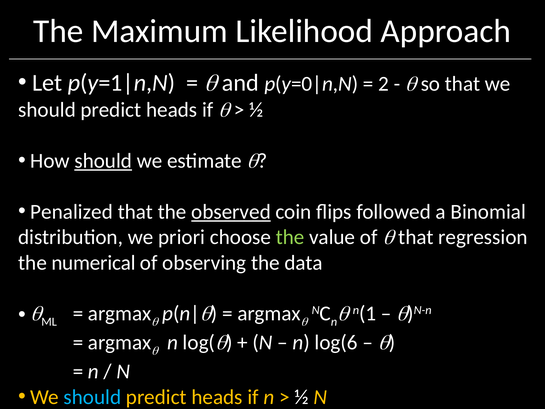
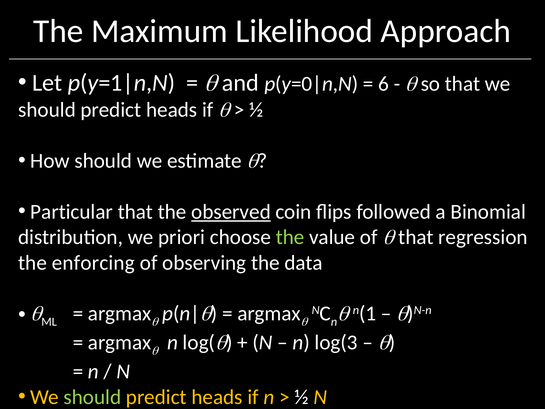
2: 2 -> 6
should at (103, 161) underline: present -> none
Penalized: Penalized -> Particular
numerical: numerical -> enforcing
log(6: log(6 -> log(3
should at (92, 397) colour: light blue -> light green
